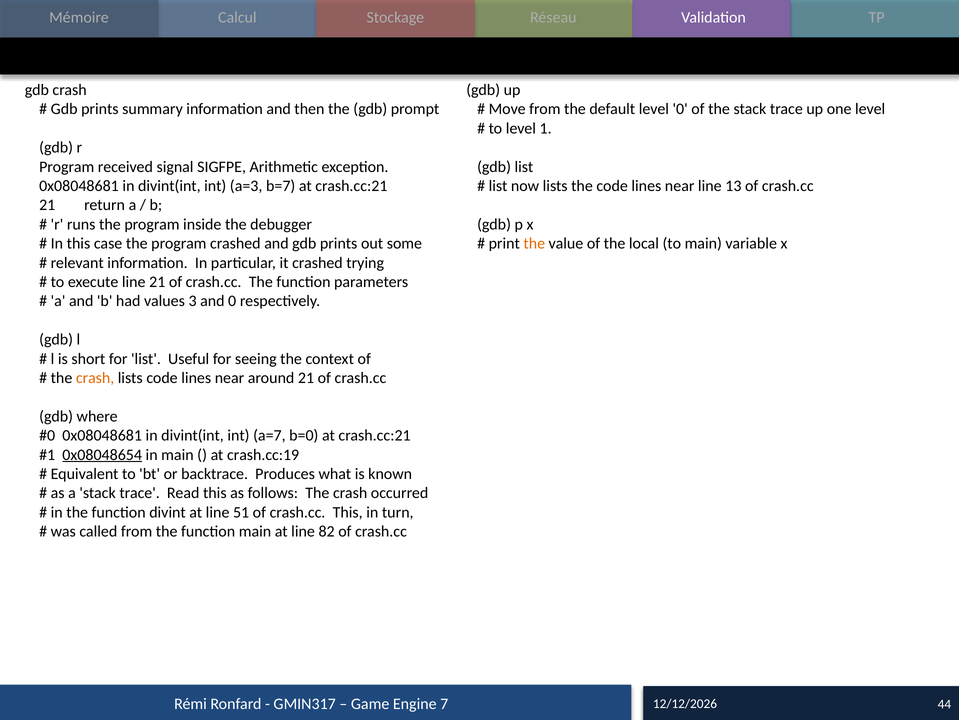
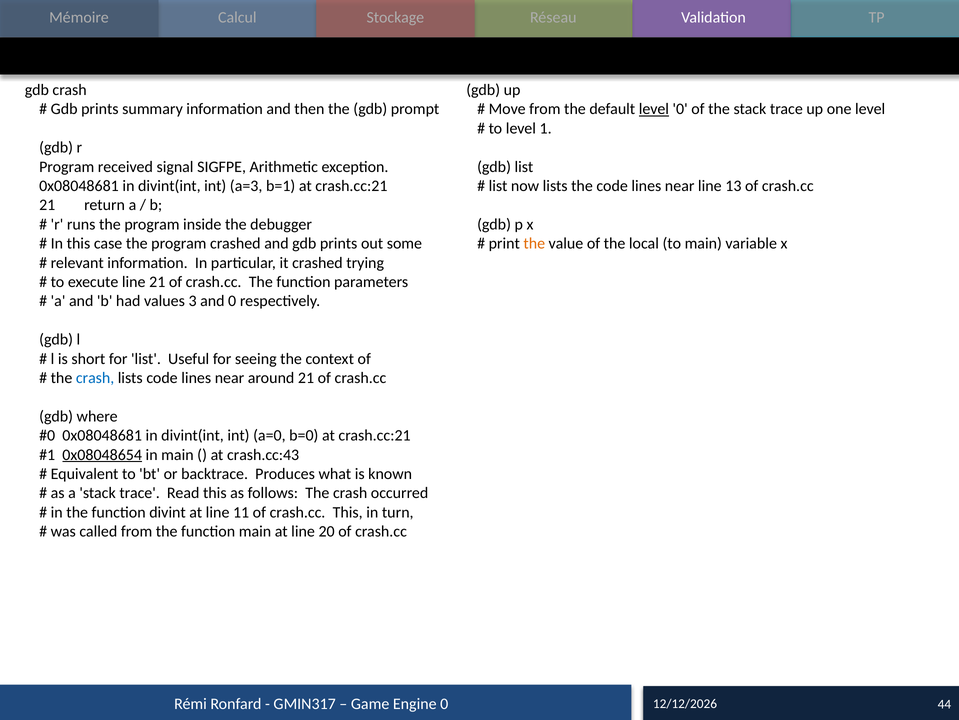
level at (654, 109) underline: none -> present
b=7: b=7 -> b=1
crash at (95, 378) colour: orange -> blue
a=7: a=7 -> a=0
crash.cc:19: crash.cc:19 -> crash.cc:43
51: 51 -> 11
82: 82 -> 20
Engine 7: 7 -> 0
